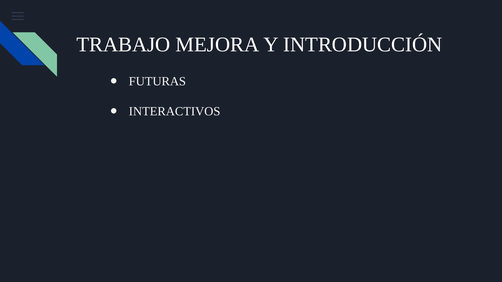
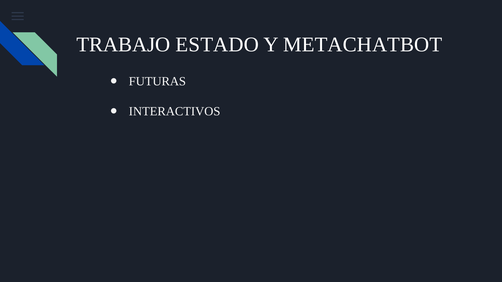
MEJORA: MEJORA -> ESTADO
INTRODUCCIÓN: INTRODUCCIÓN -> METACHATBOT
